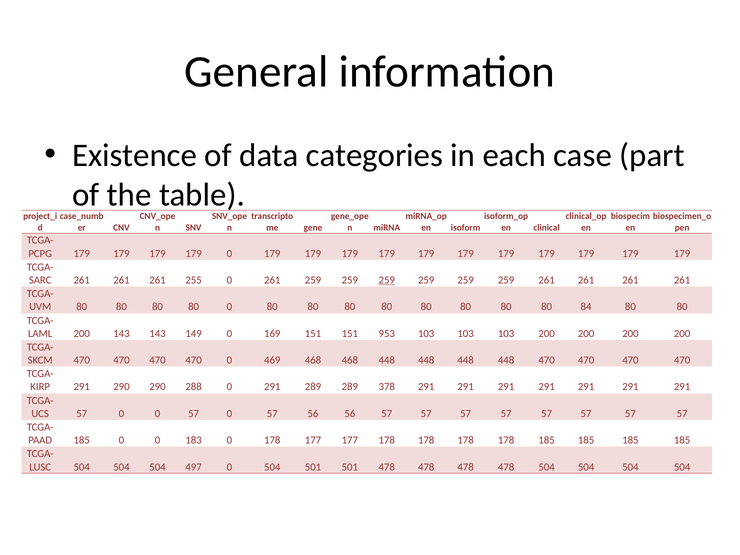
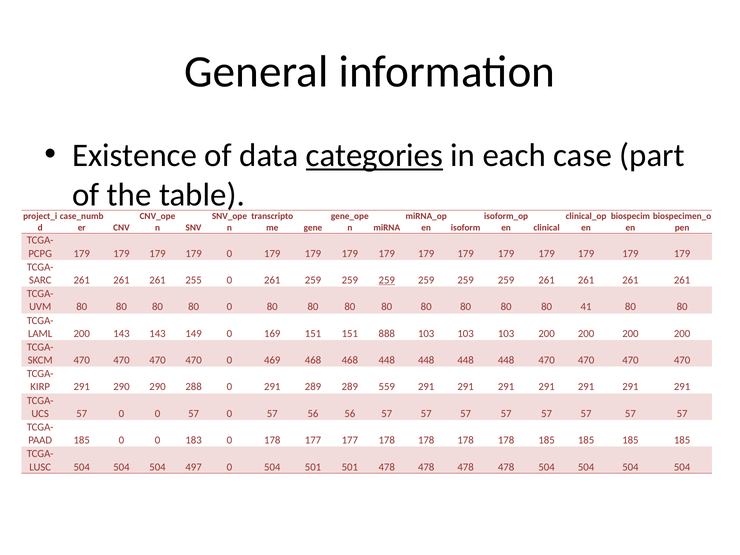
categories underline: none -> present
84: 84 -> 41
953: 953 -> 888
378: 378 -> 559
